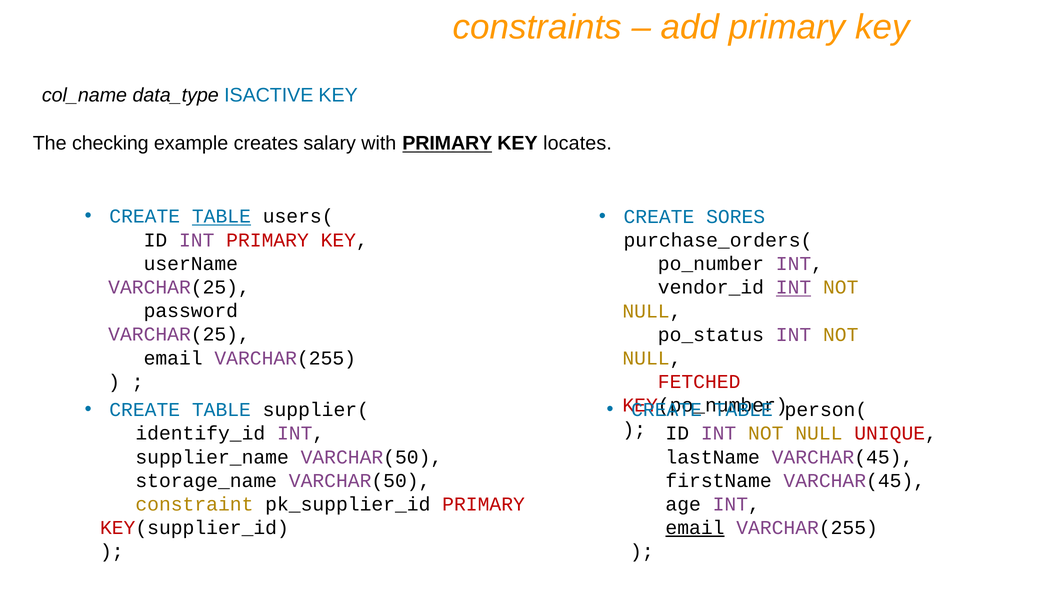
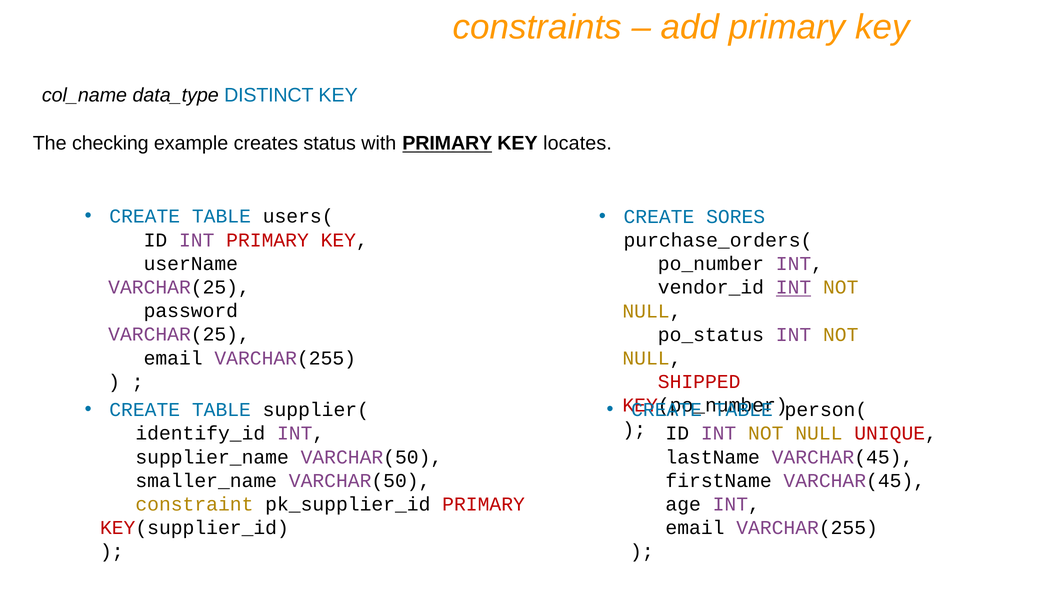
ISACTIVE: ISACTIVE -> DISTINCT
salary: salary -> status
TABLE at (221, 217) underline: present -> none
FETCHED: FETCHED -> SHIPPED
storage_name: storage_name -> smaller_name
email at (695, 528) underline: present -> none
